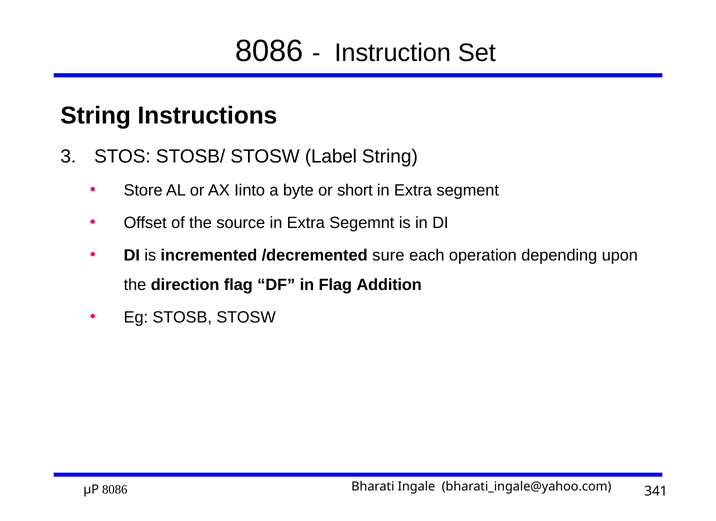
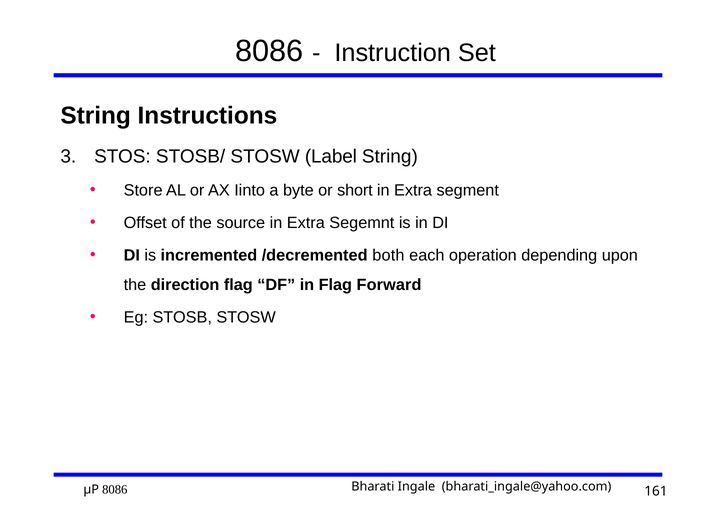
sure: sure -> both
Addition: Addition -> Forward
341: 341 -> 161
